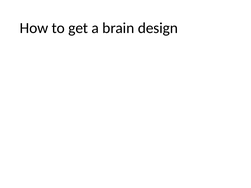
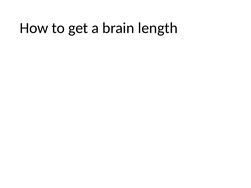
design: design -> length
